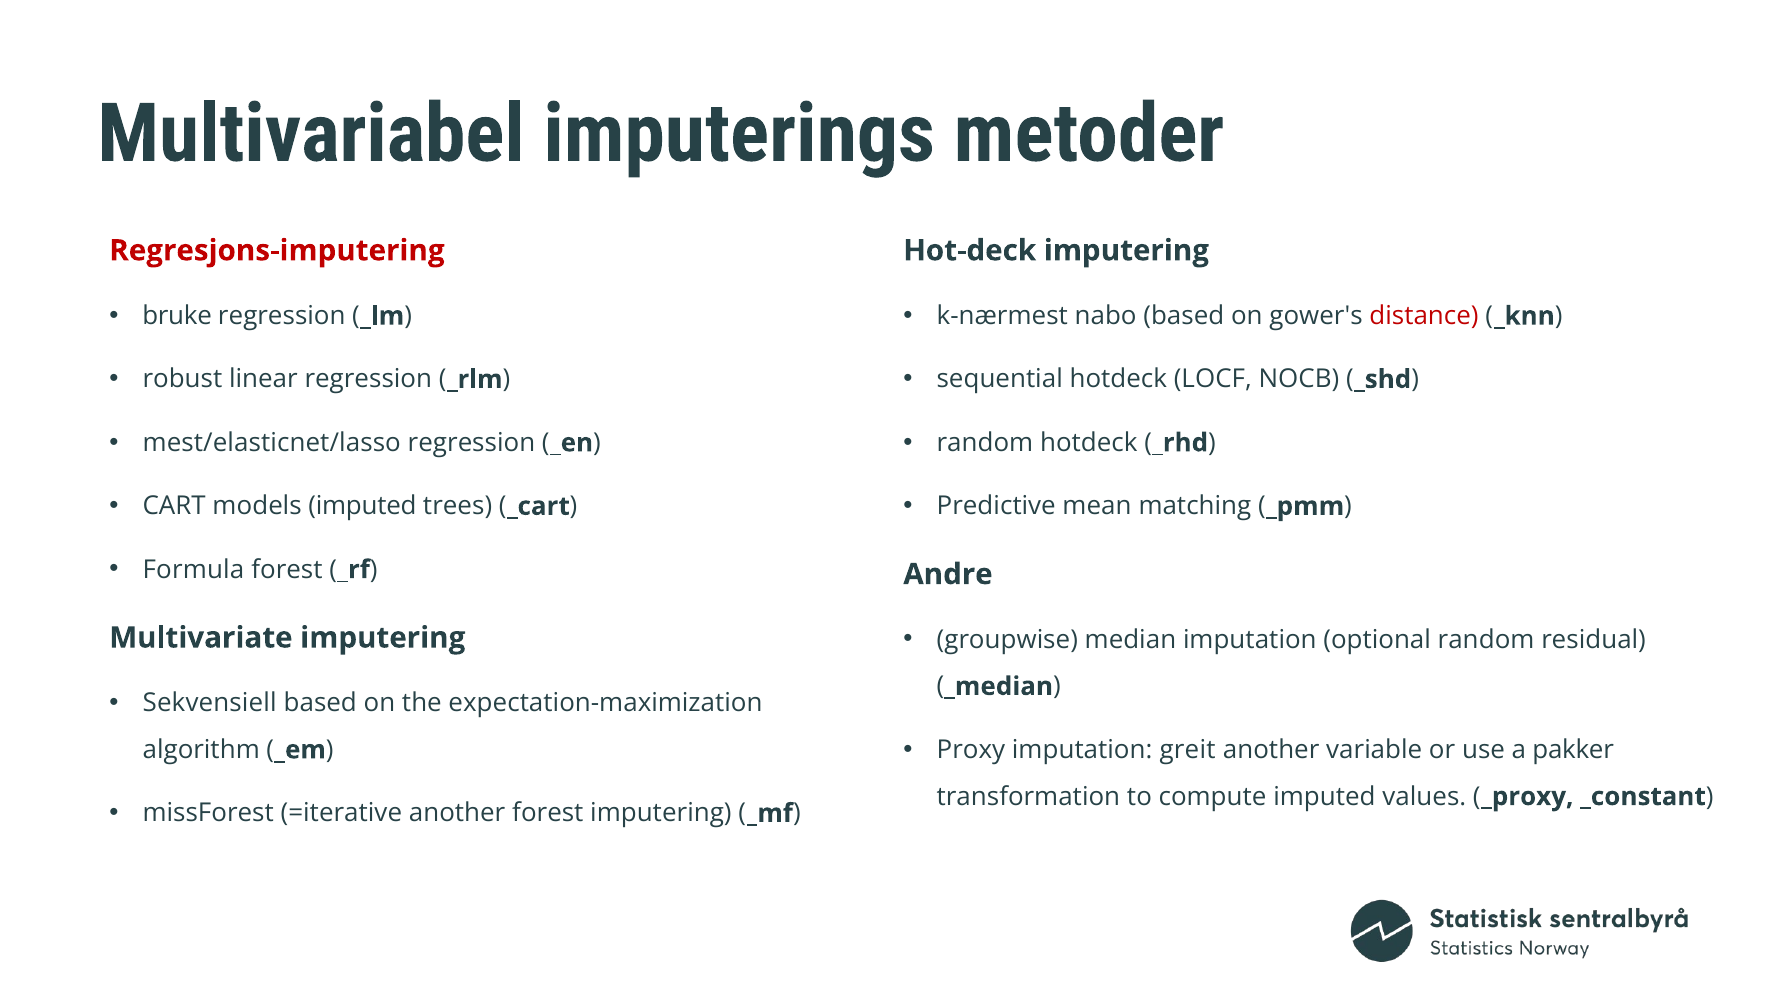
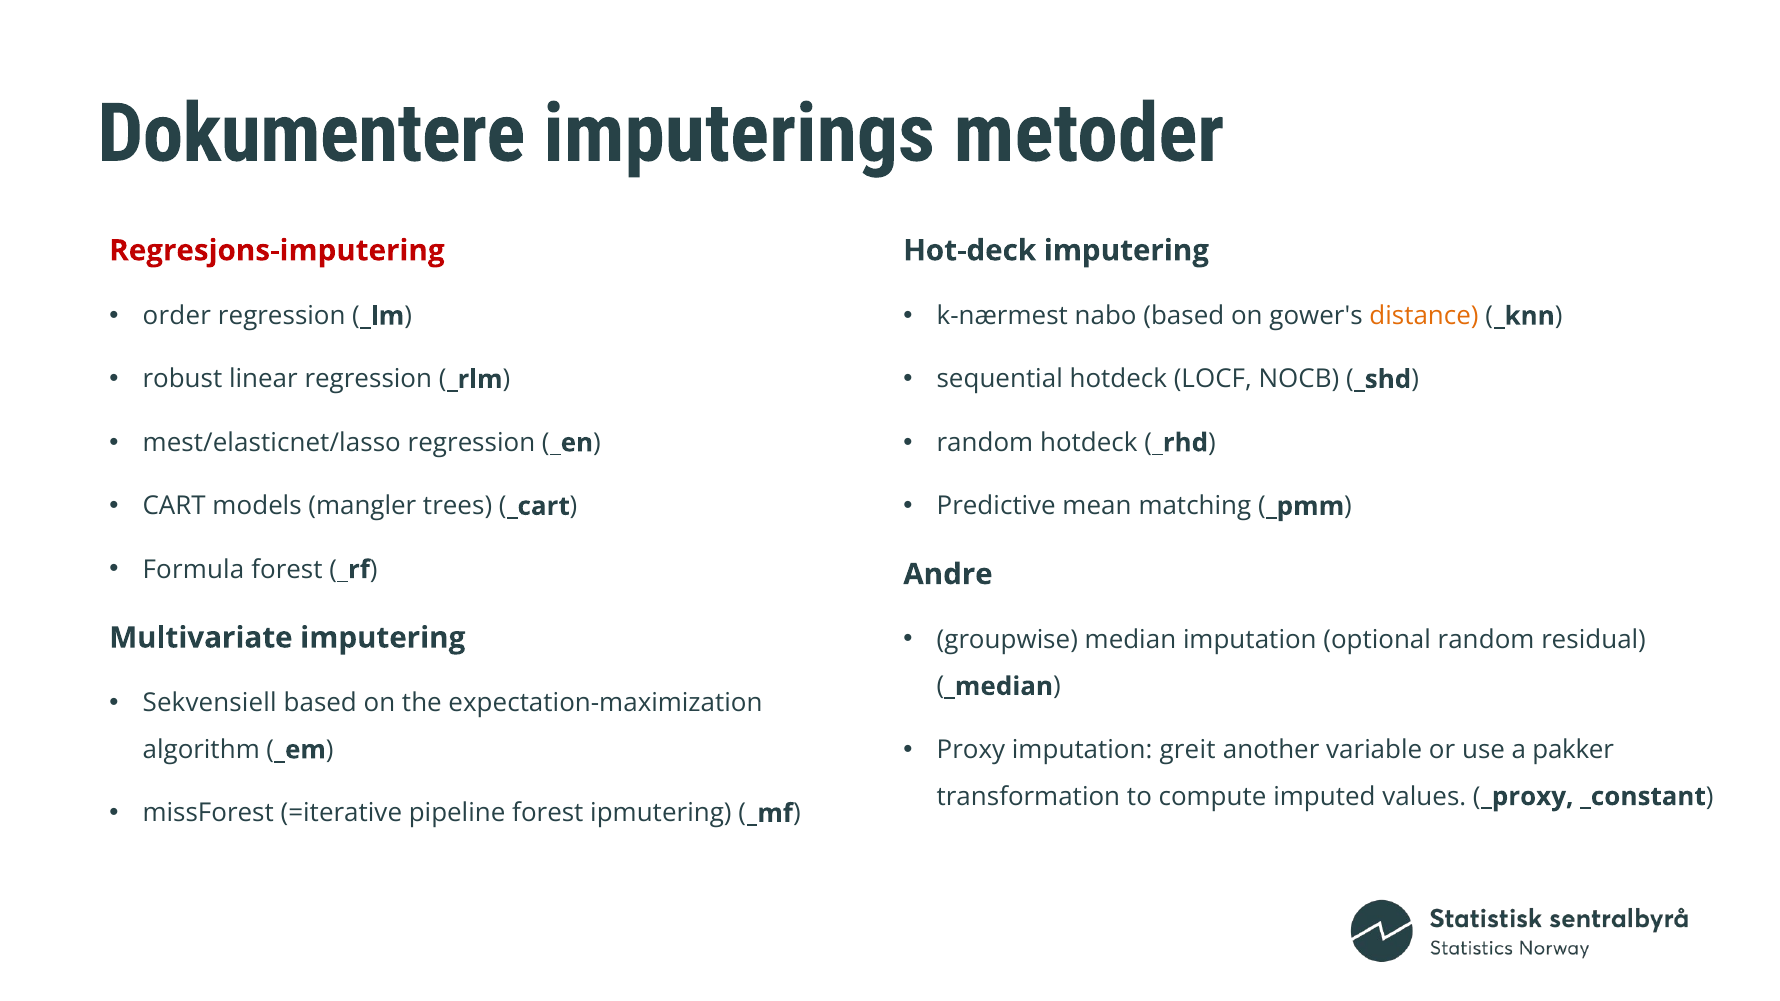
Multivariabel: Multivariabel -> Dokumentere
bruke: bruke -> order
distance colour: red -> orange
models imputed: imputed -> mangler
=iterative another: another -> pipeline
forest imputering: imputering -> ipmutering
